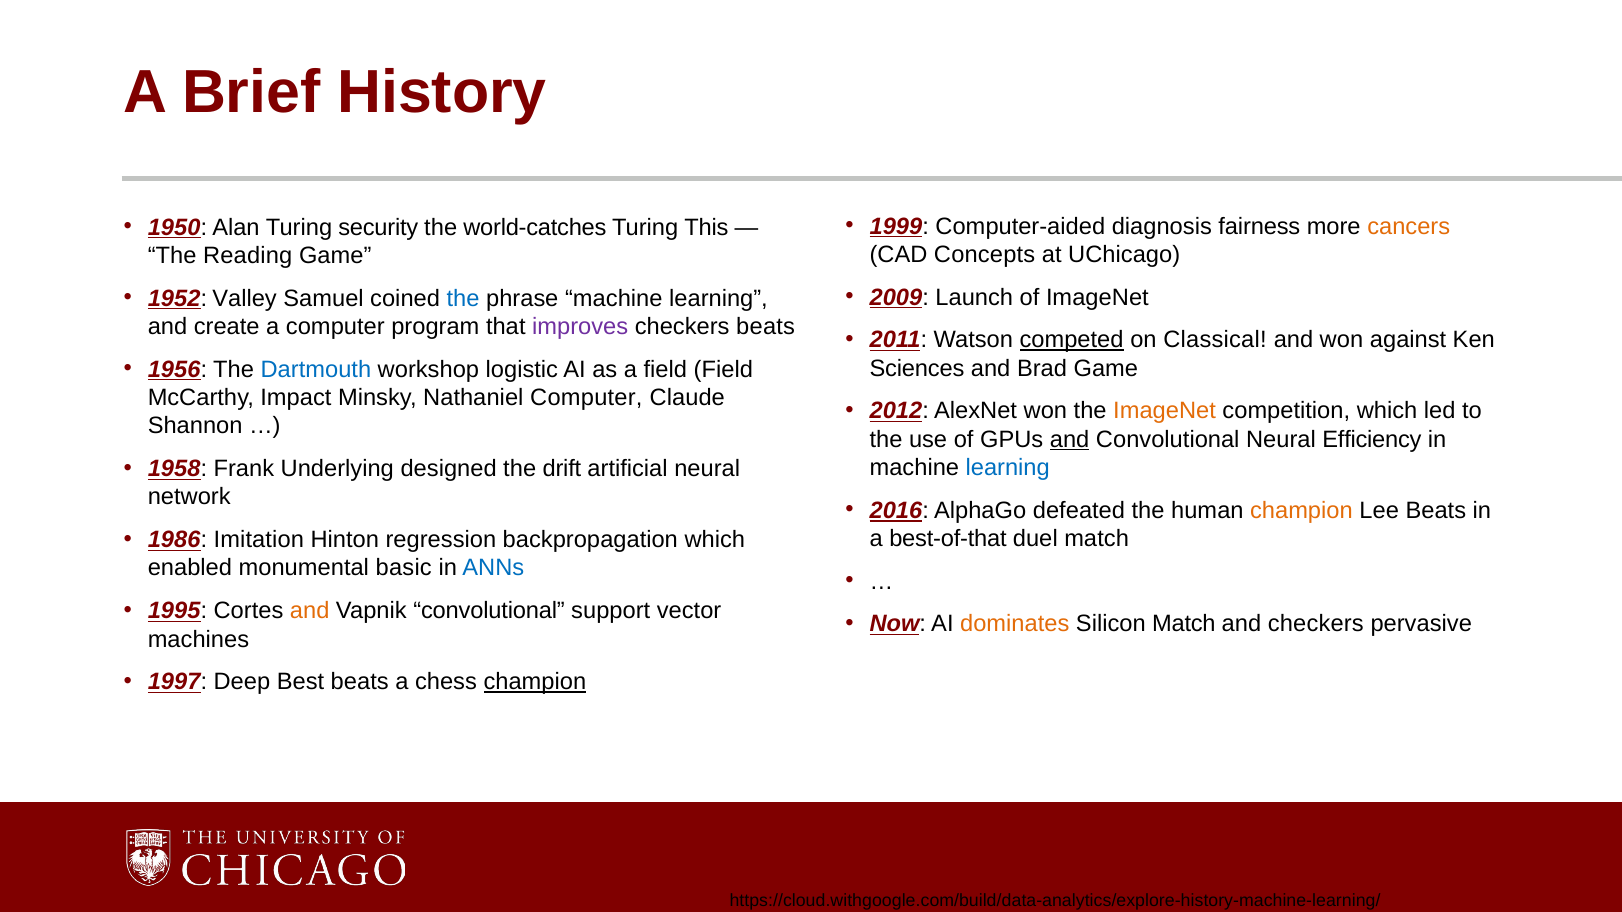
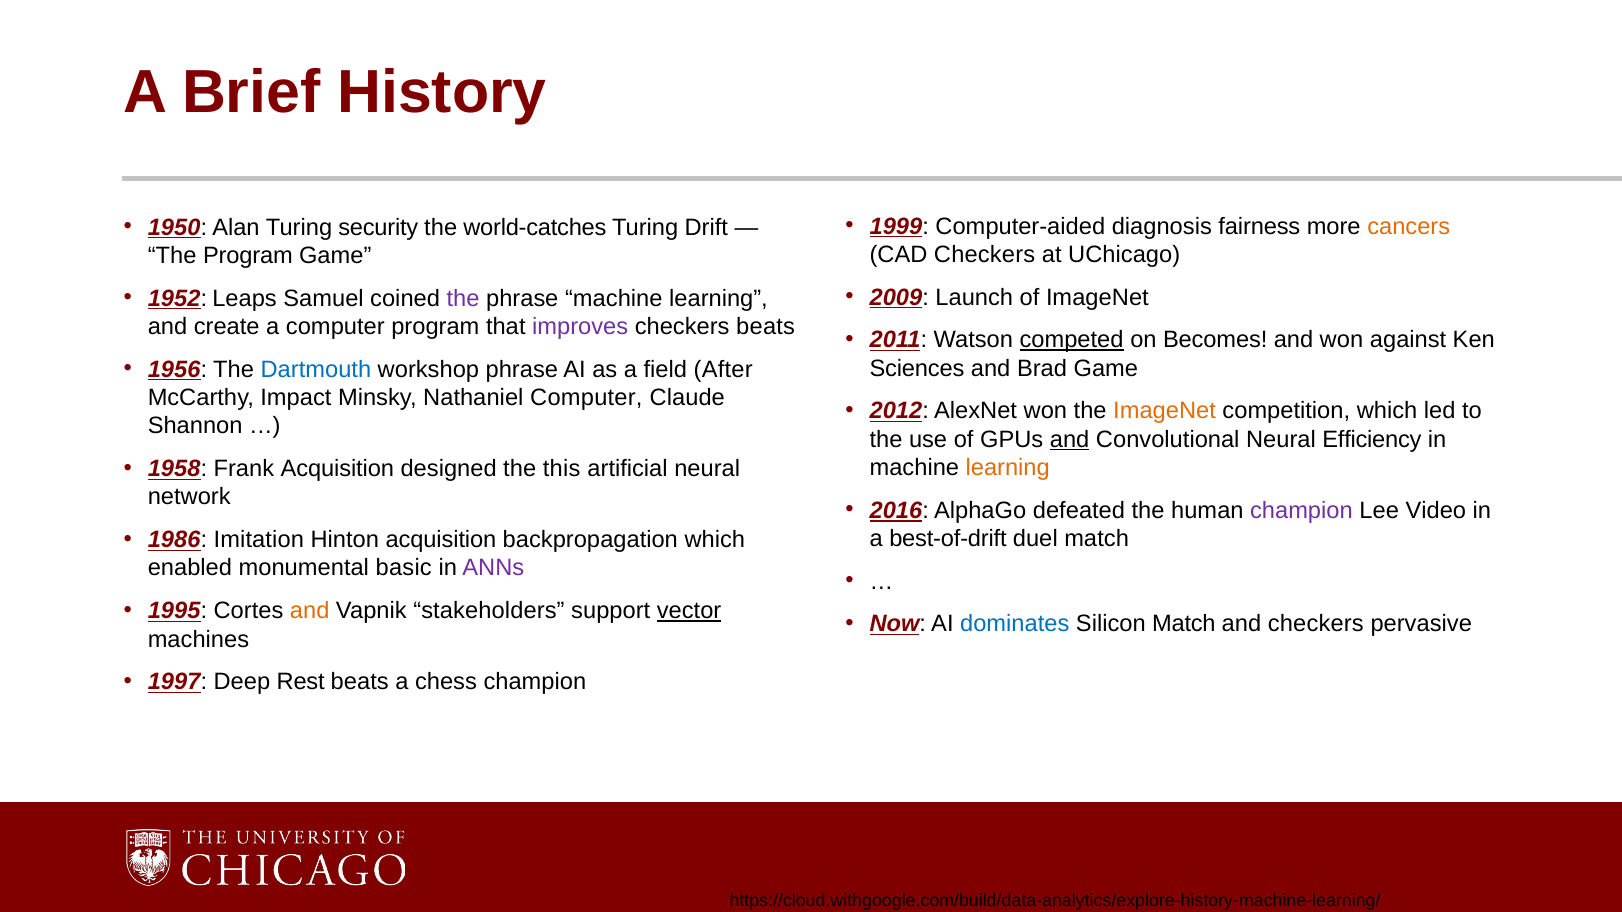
This: This -> Drift
CAD Concepts: Concepts -> Checkers
The Reading: Reading -> Program
Valley: Valley -> Leaps
the at (463, 298) colour: blue -> purple
Classical: Classical -> Becomes
workshop logistic: logistic -> phrase
field Field: Field -> After
Frank Underlying: Underlying -> Acquisition
drift: drift -> this
learning at (1008, 468) colour: blue -> orange
champion at (1301, 511) colour: orange -> purple
Lee Beats: Beats -> Video
Hinton regression: regression -> acquisition
best-of-that: best-of-that -> best-of-drift
ANNs colour: blue -> purple
Vapnik convolutional: convolutional -> stakeholders
vector underline: none -> present
dominates colour: orange -> blue
Best: Best -> Rest
champion at (535, 682) underline: present -> none
